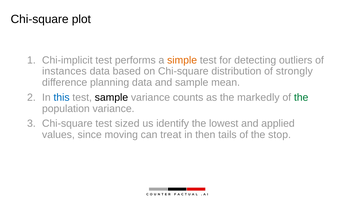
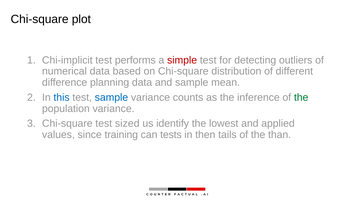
simple colour: orange -> red
instances: instances -> numerical
strongly: strongly -> different
sample at (111, 97) colour: black -> blue
markedly: markedly -> inference
moving: moving -> training
treat: treat -> tests
stop: stop -> than
